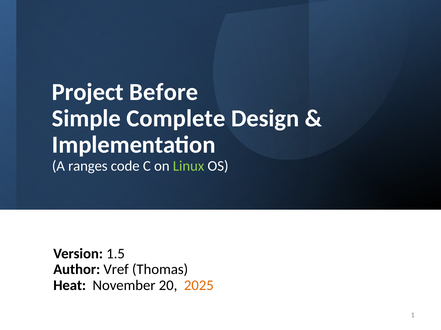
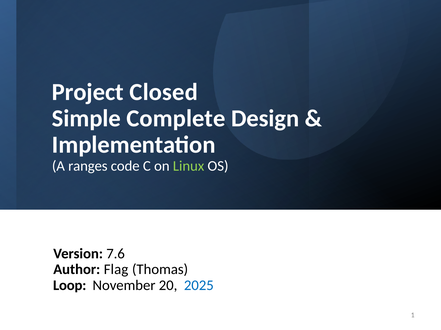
Before: Before -> Closed
1.5: 1.5 -> 7.6
Vref: Vref -> Flag
Heat: Heat -> Loop
2025 colour: orange -> blue
